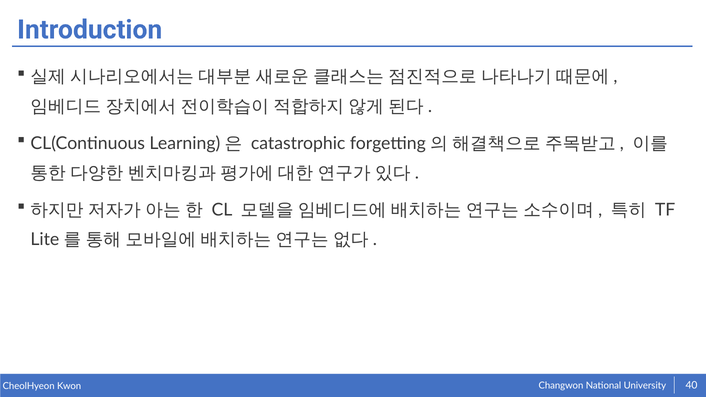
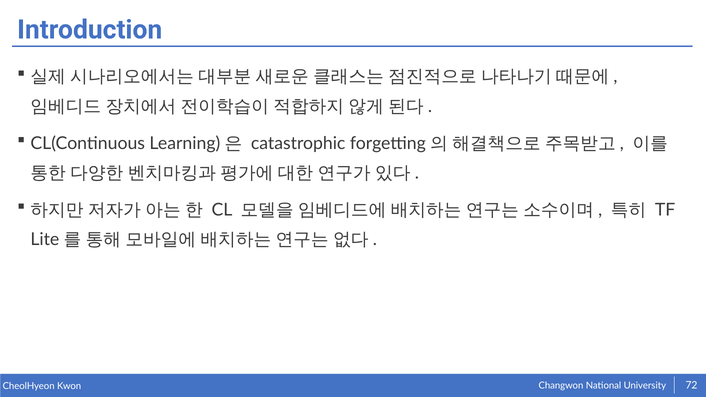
40: 40 -> 72
